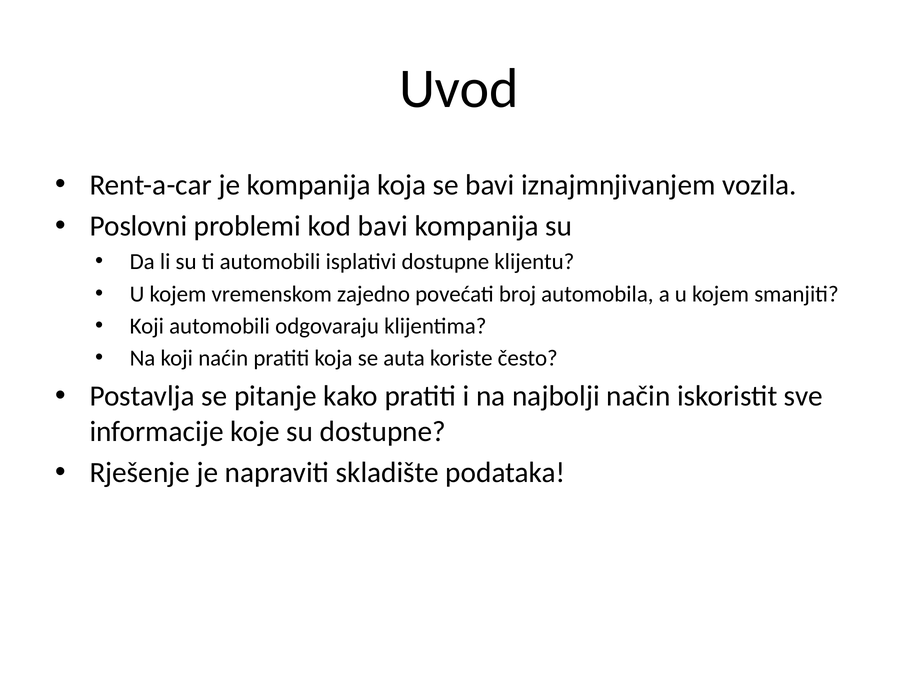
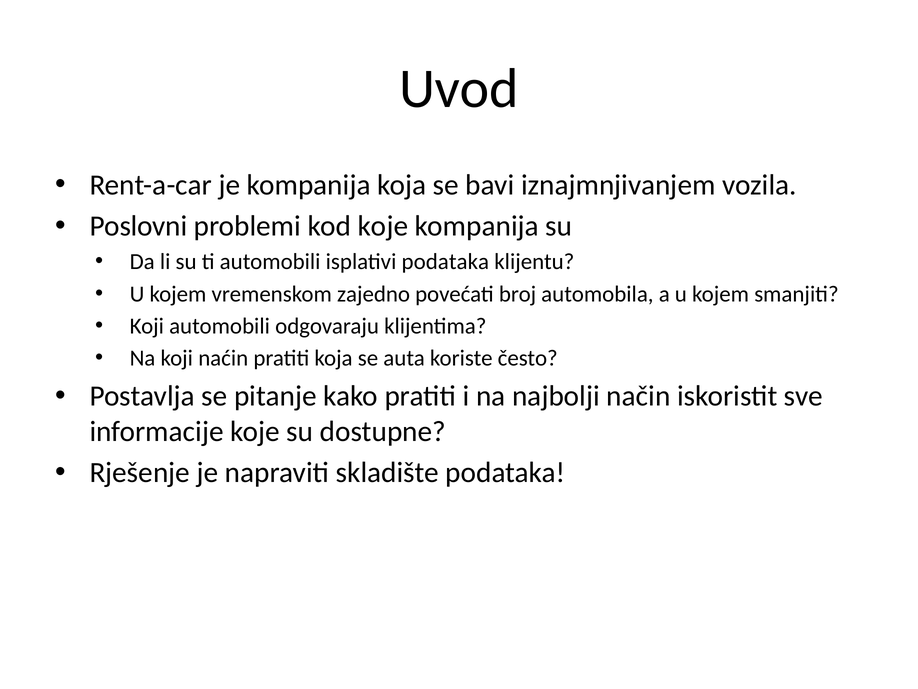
kod bavi: bavi -> koje
isplativi dostupne: dostupne -> podataka
